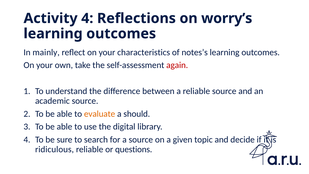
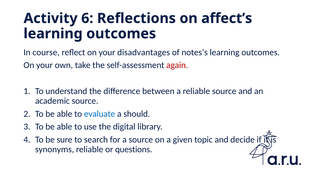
Activity 4: 4 -> 6
worry’s: worry’s -> affect’s
mainly: mainly -> course
characteristics: characteristics -> disadvantages
evaluate colour: orange -> blue
ridiculous: ridiculous -> synonyms
